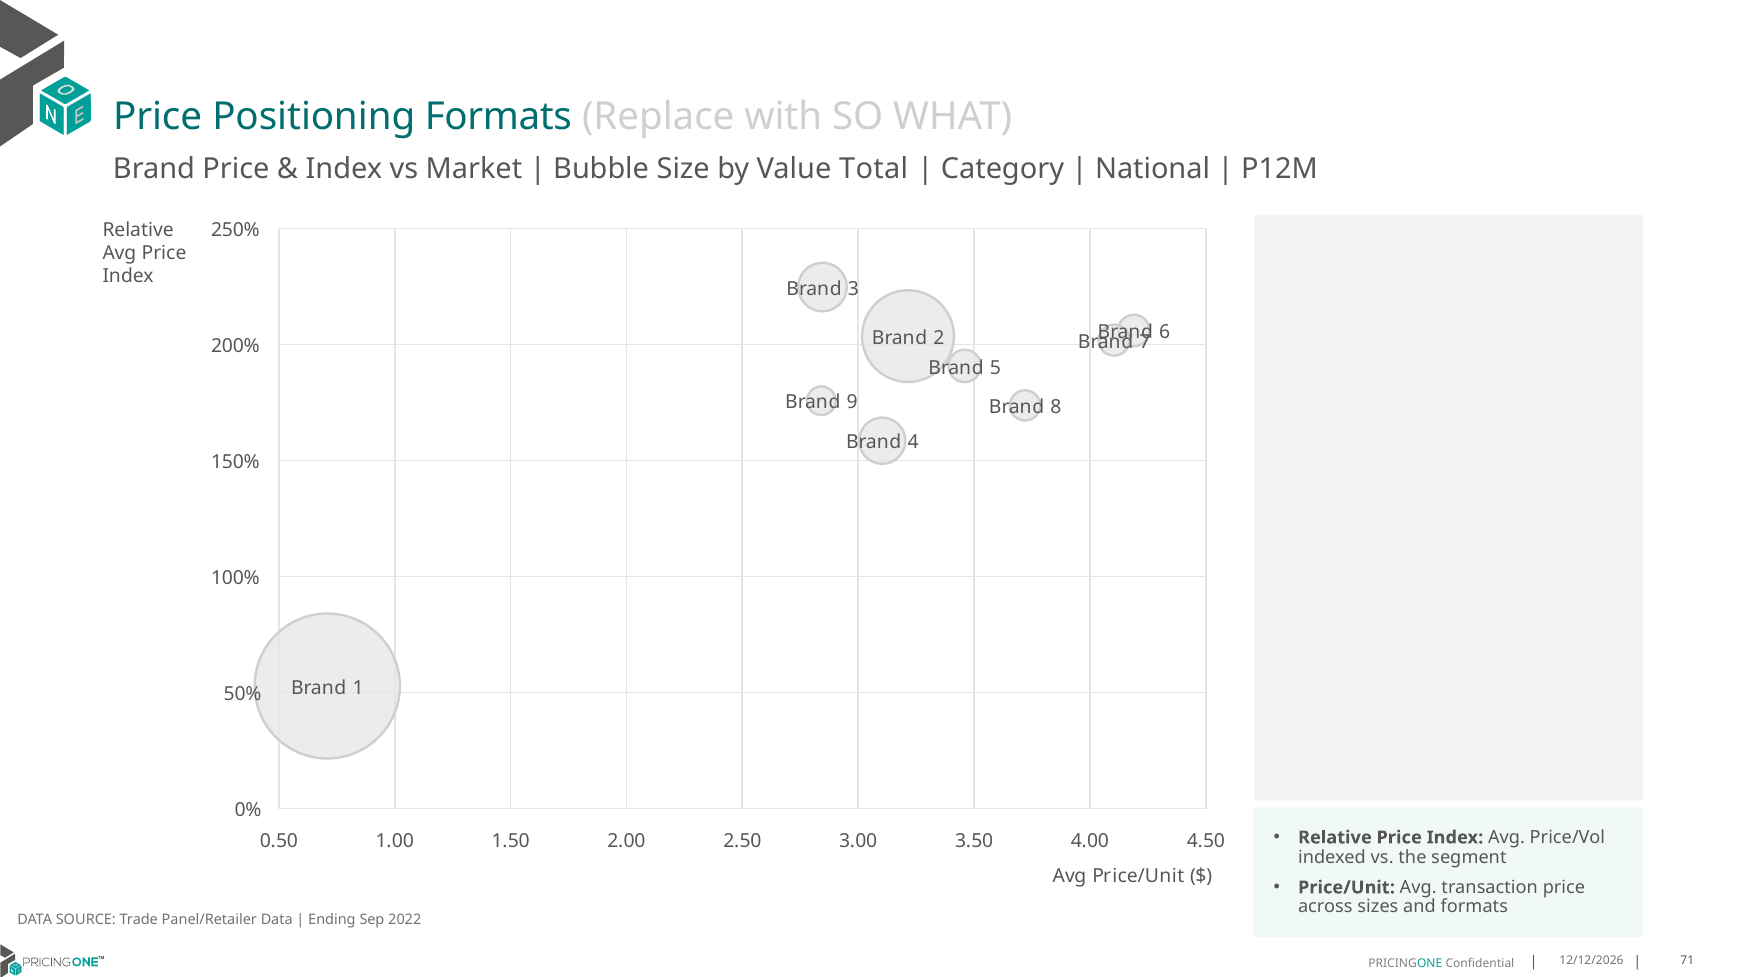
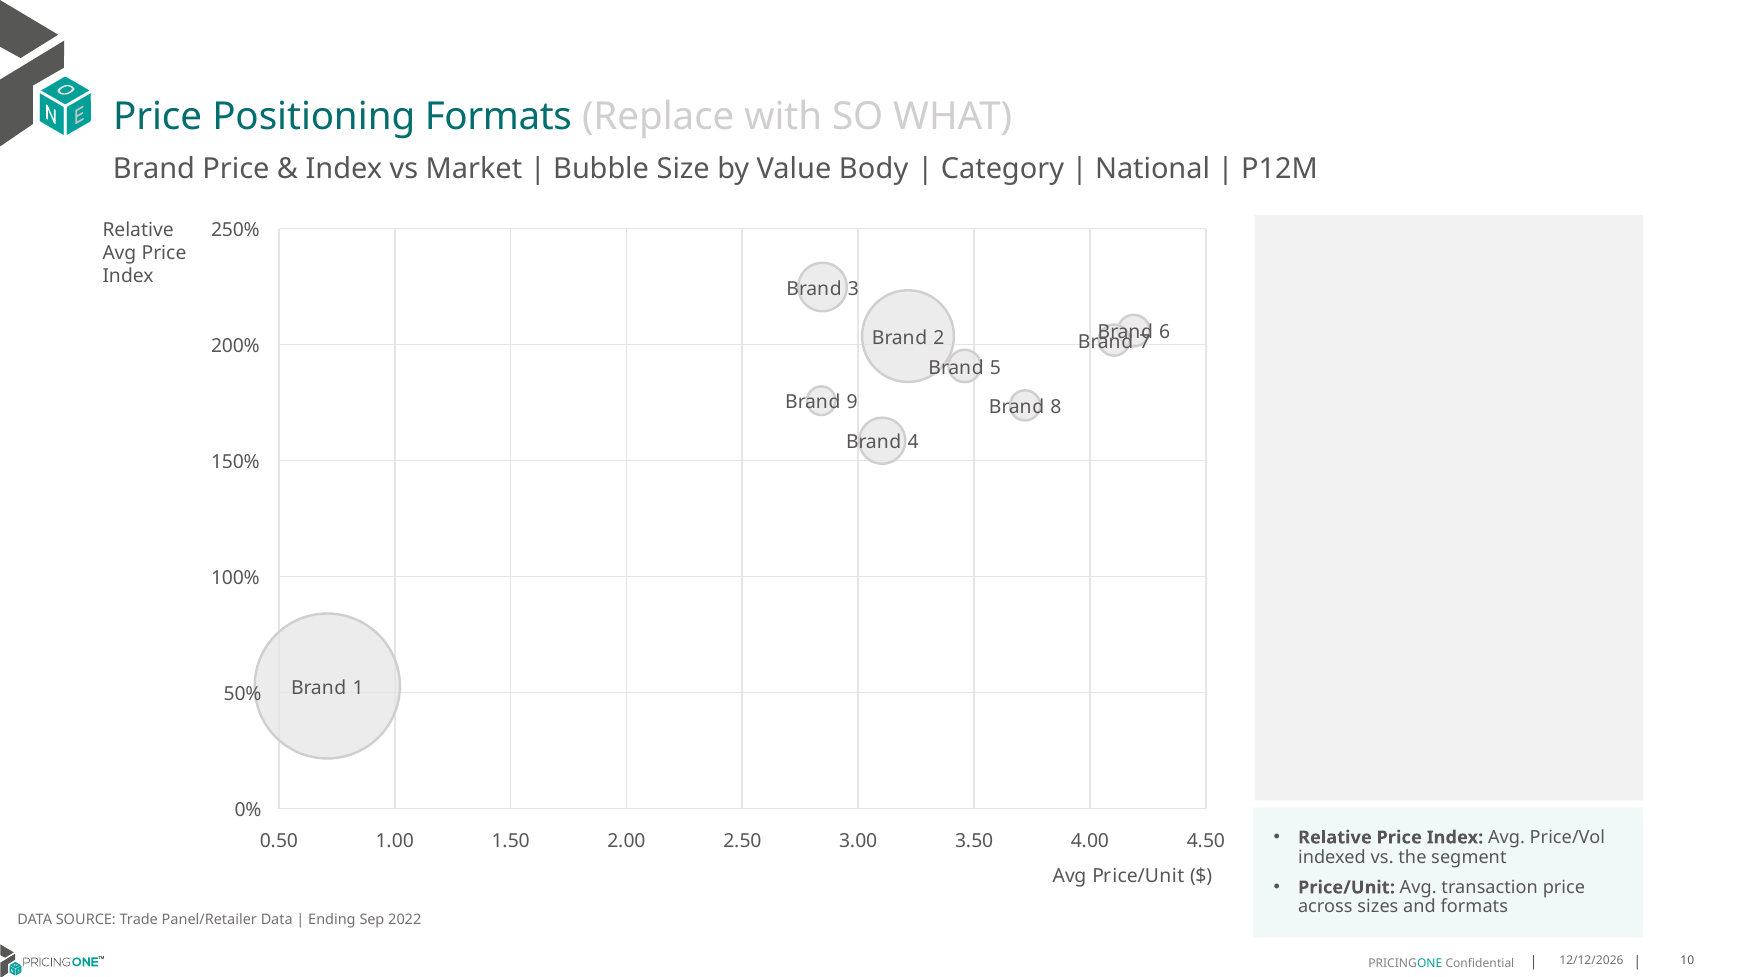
Total: Total -> Body
71: 71 -> 10
